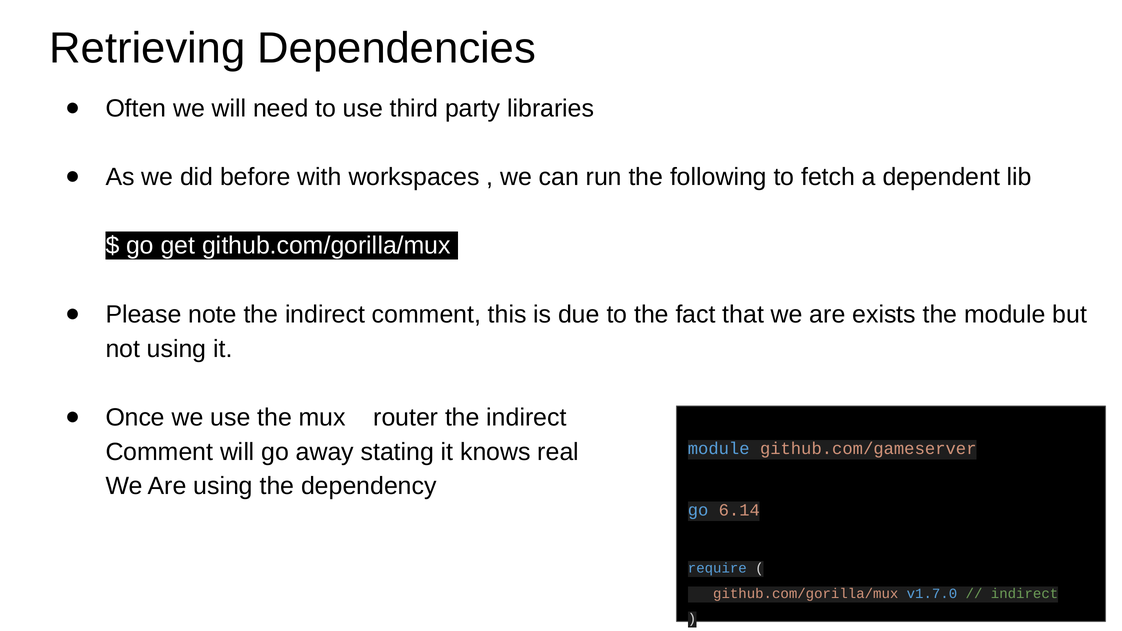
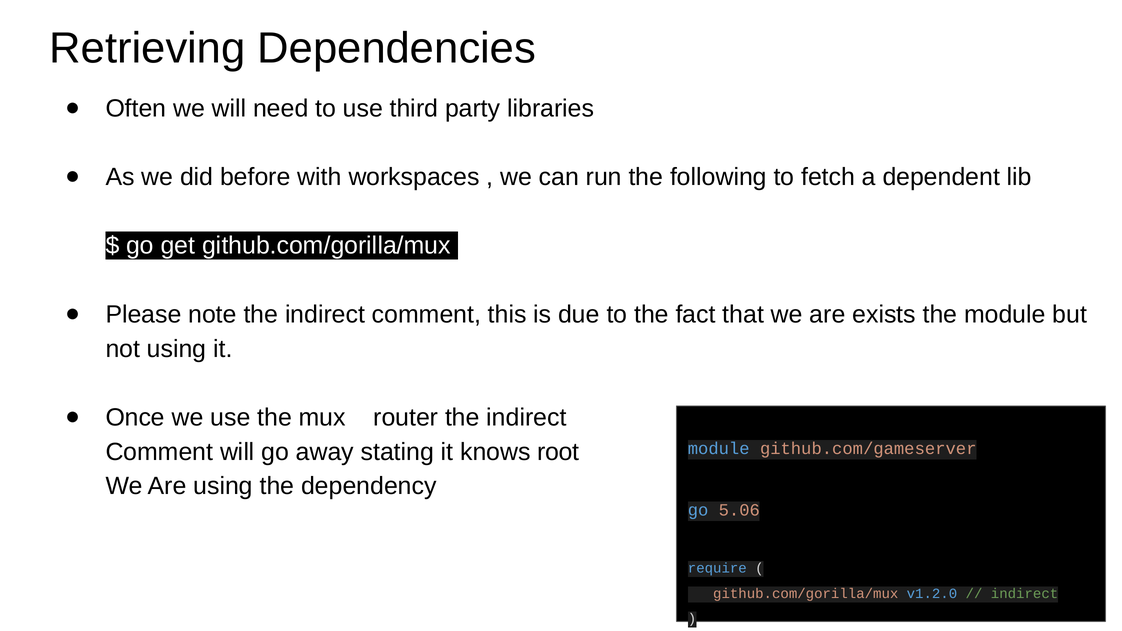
real: real -> root
6.14: 6.14 -> 5.06
v1.7.0: v1.7.0 -> v1.2.0
